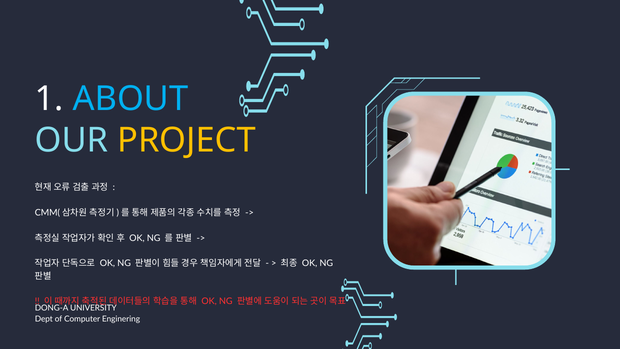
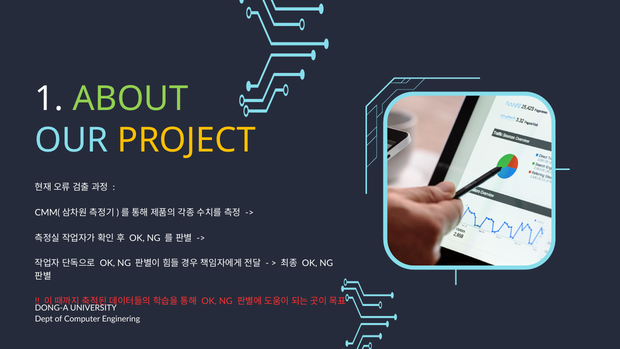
ABOUT colour: light blue -> light green
